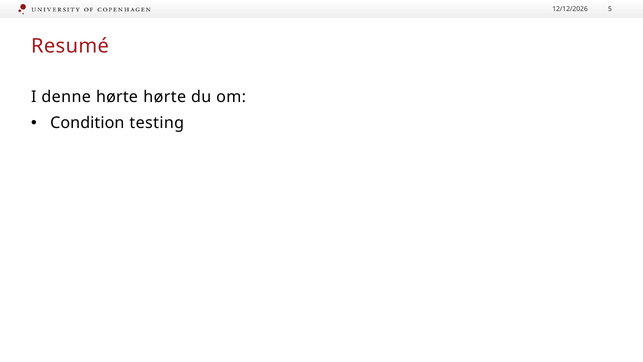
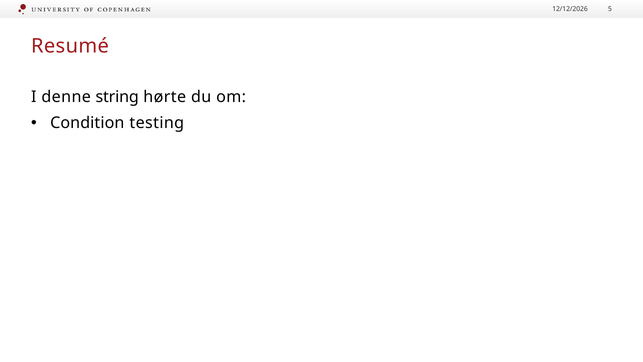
denne hørte: hørte -> string
